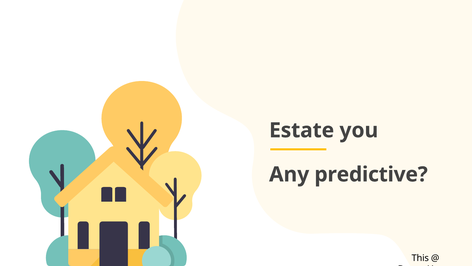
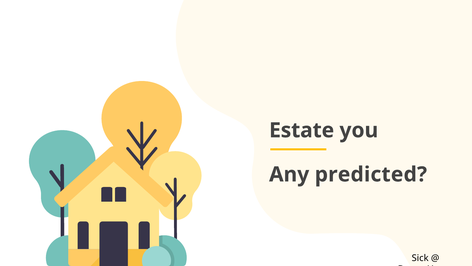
predictive: predictive -> predicted
This: This -> Sick
